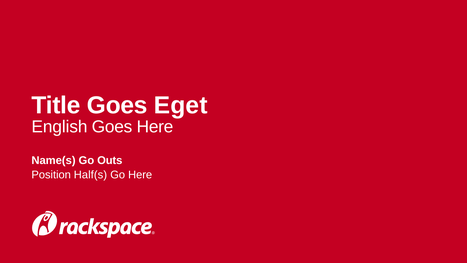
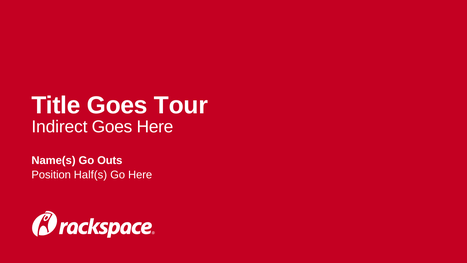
Eget: Eget -> Tour
English: English -> Indirect
